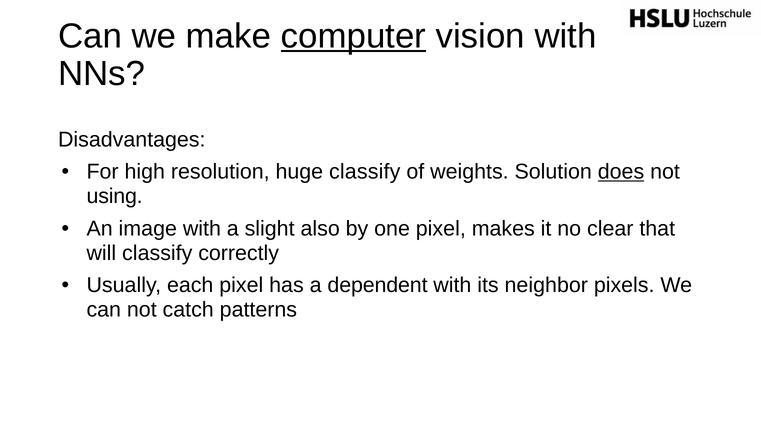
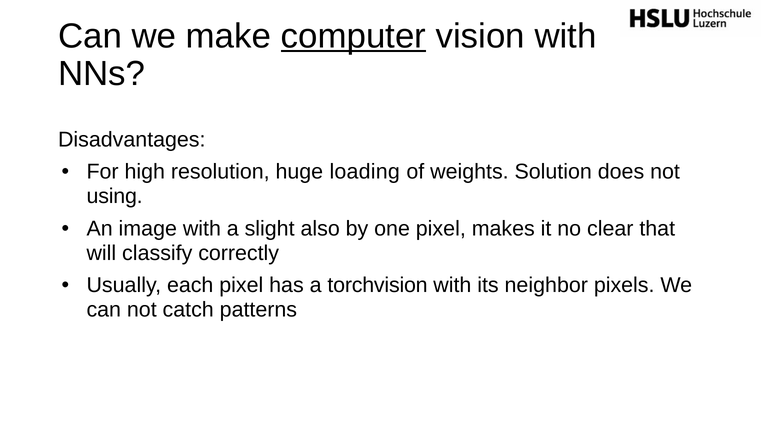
huge classify: classify -> loading
does underline: present -> none
dependent: dependent -> torchvision
